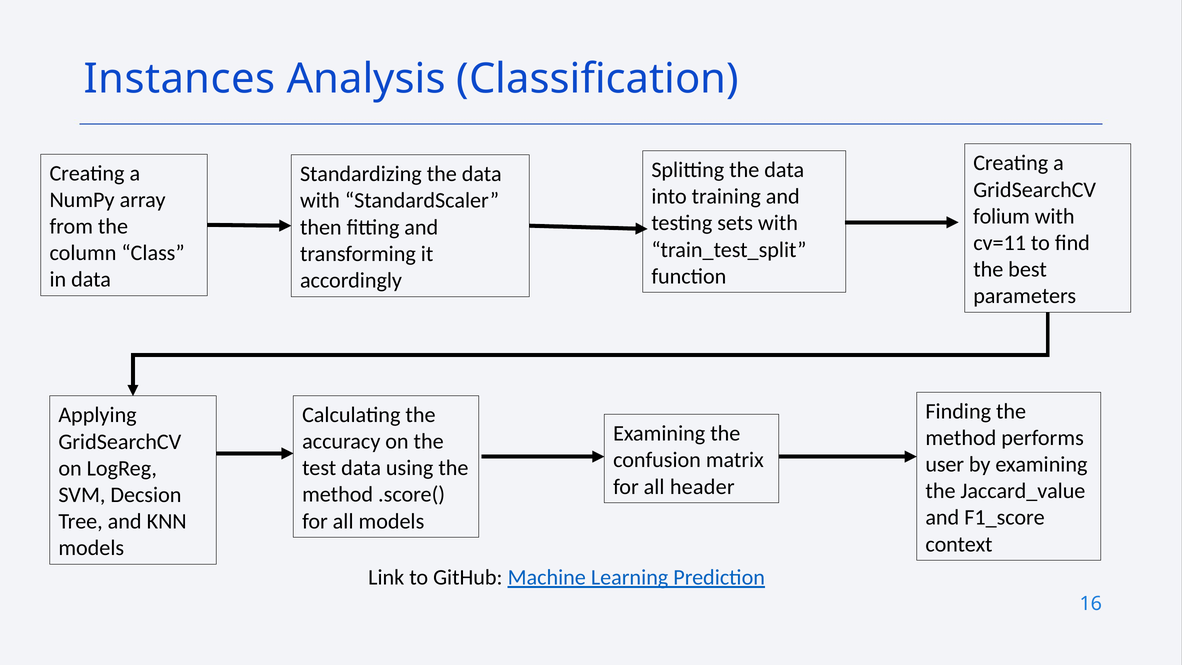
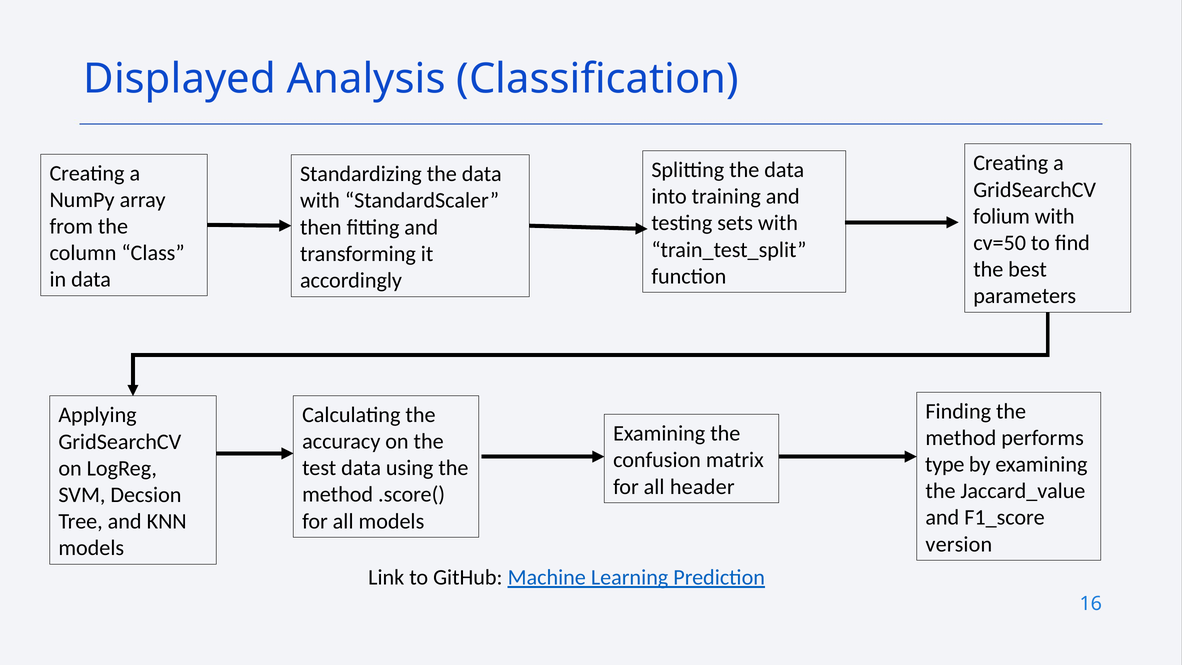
Instances: Instances -> Displayed
cv=11: cv=11 -> cv=50
user: user -> type
context: context -> version
